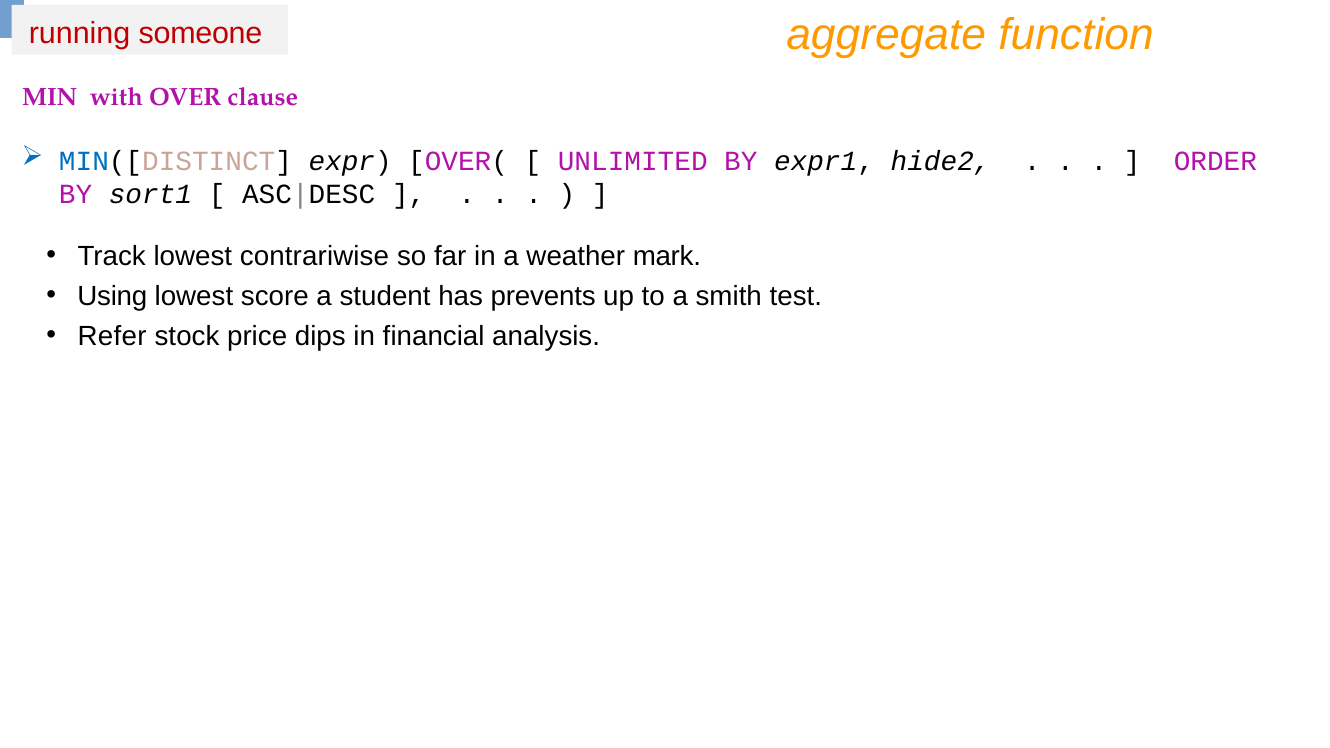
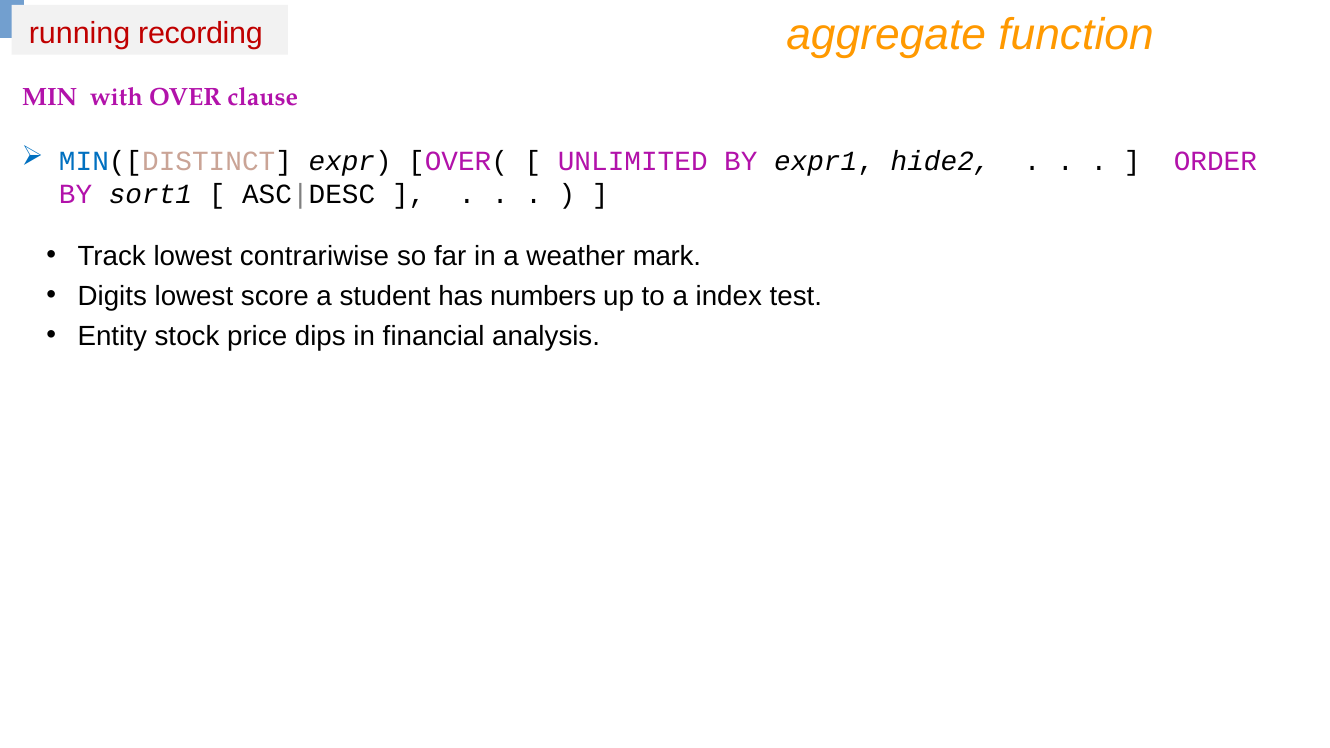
someone: someone -> recording
Using: Using -> Digits
prevents: prevents -> numbers
smith: smith -> index
Refer: Refer -> Entity
